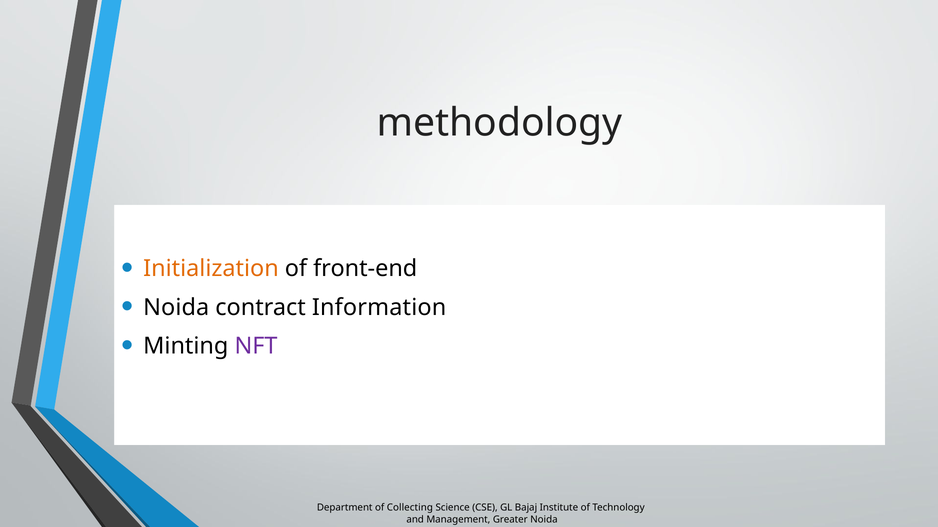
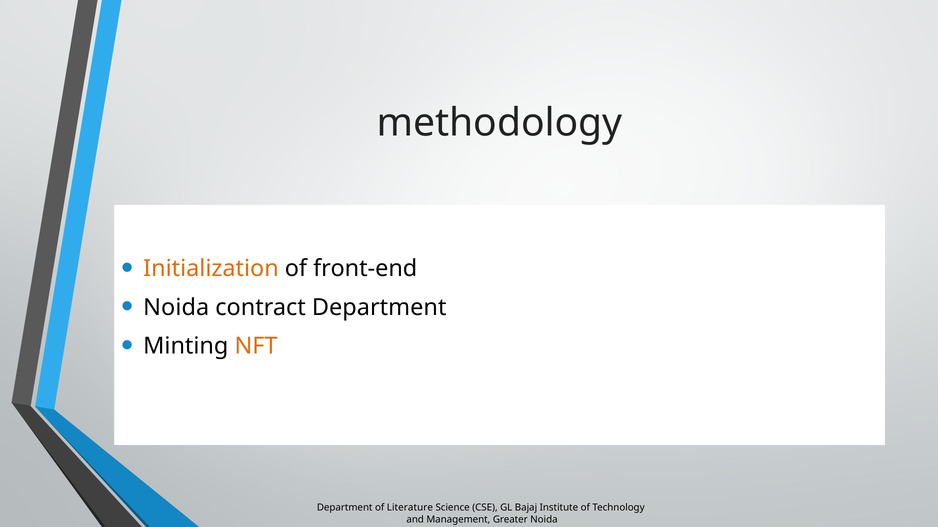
contract Information: Information -> Department
NFT colour: purple -> orange
Collecting: Collecting -> Literature
